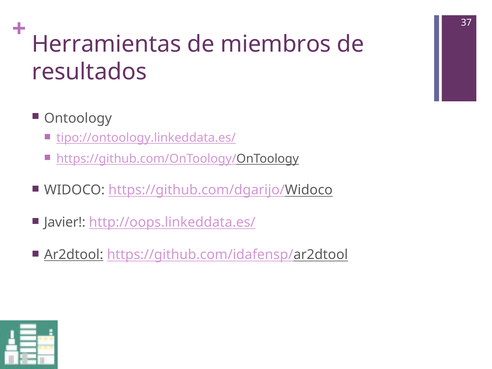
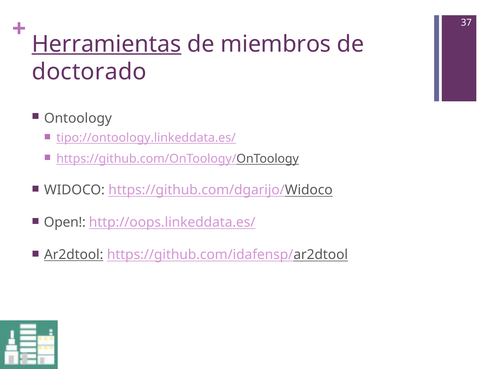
Herramientas underline: none -> present
resultados: resultados -> doctorado
Javier: Javier -> Open
